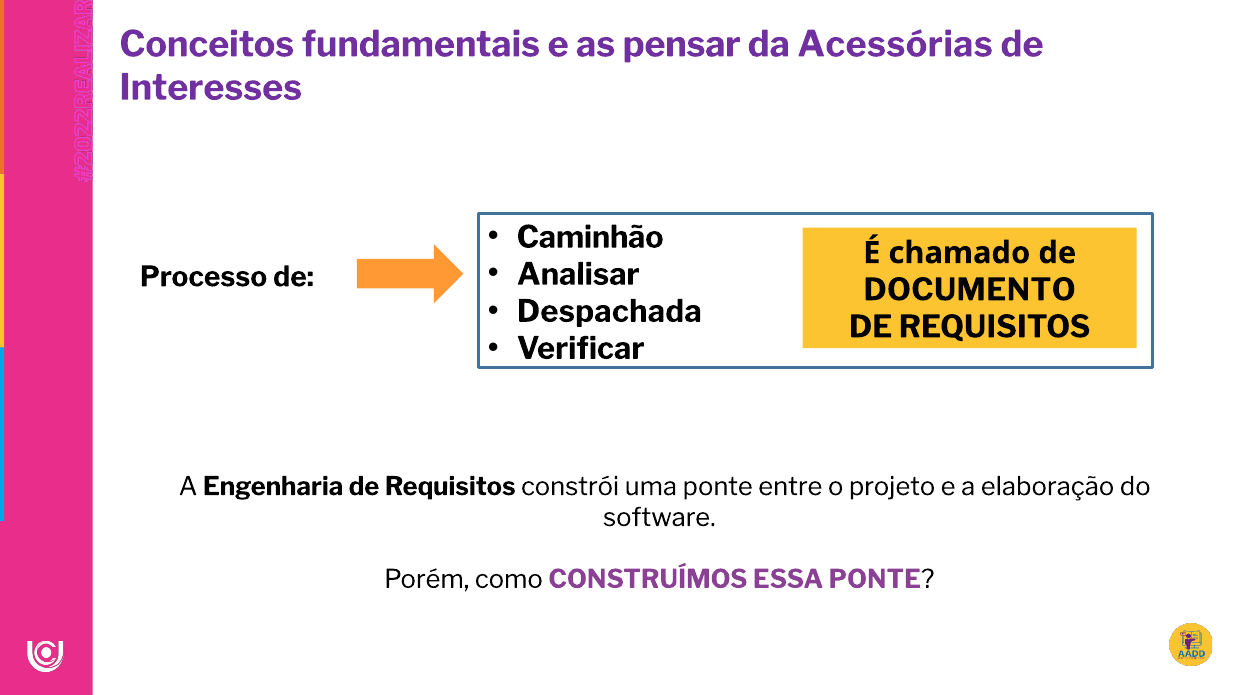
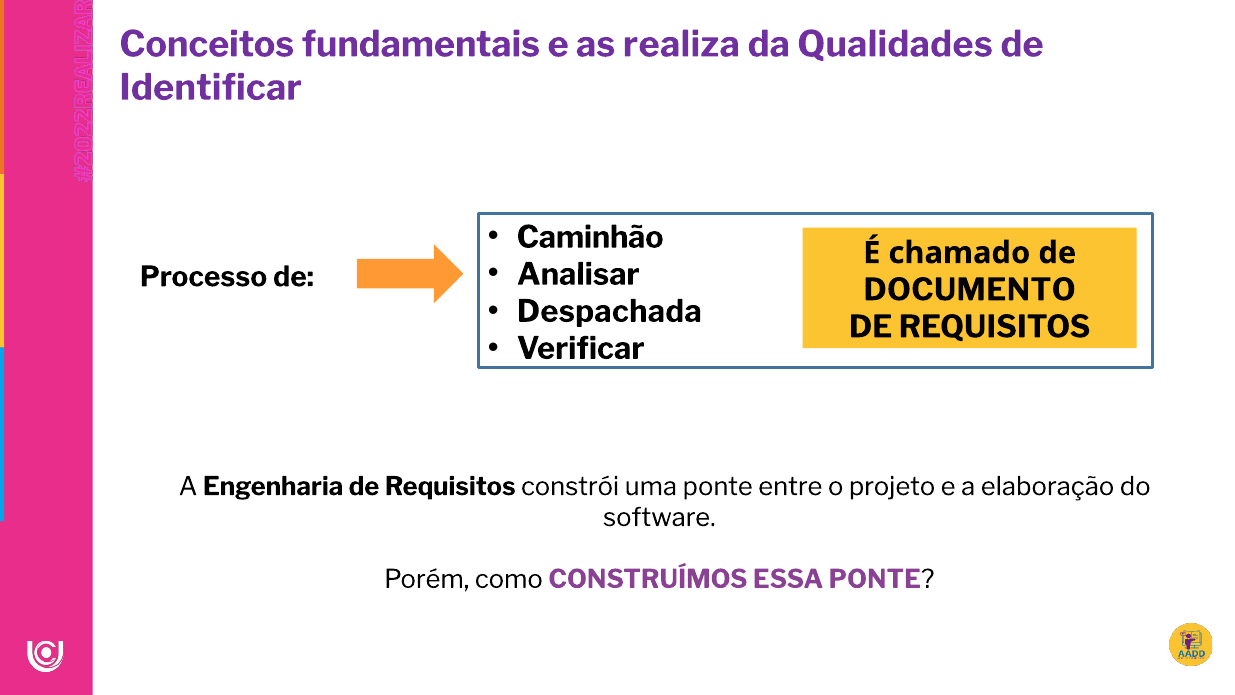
pensar: pensar -> realiza
Acessórias: Acessórias -> Qualidades
Interesses: Interesses -> Identificar
